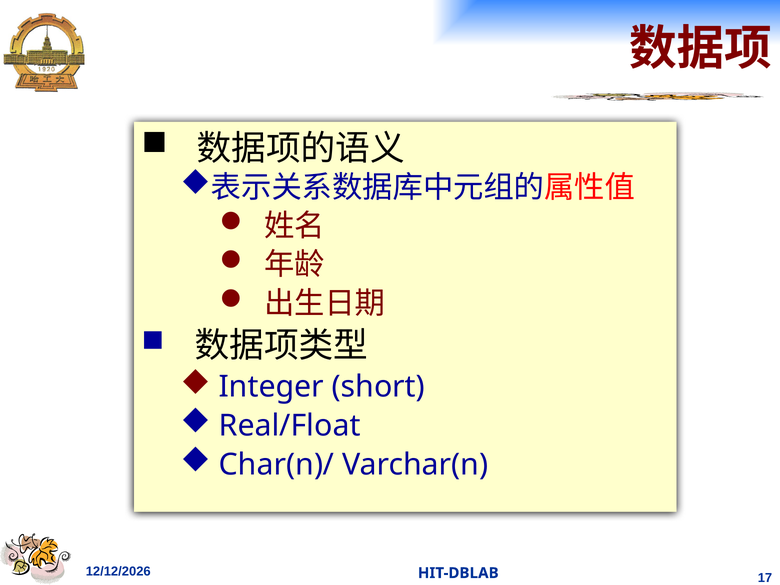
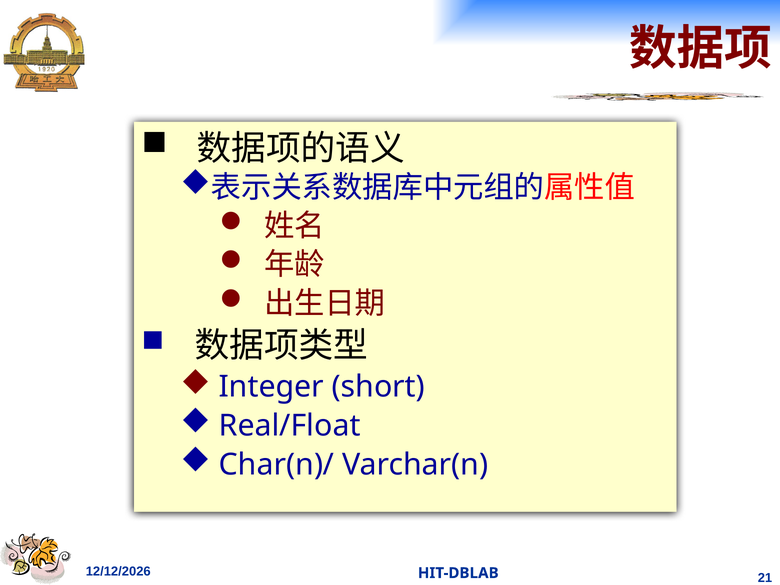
17: 17 -> 21
